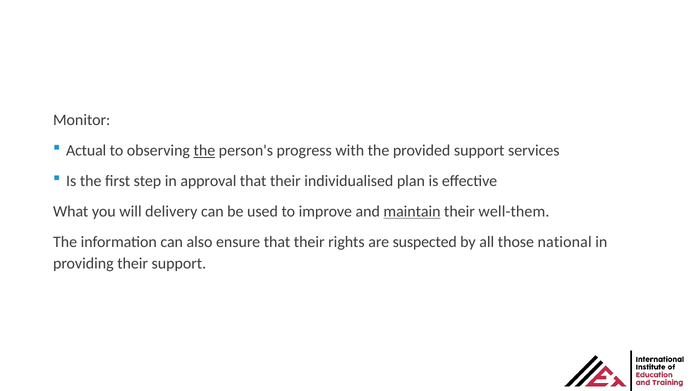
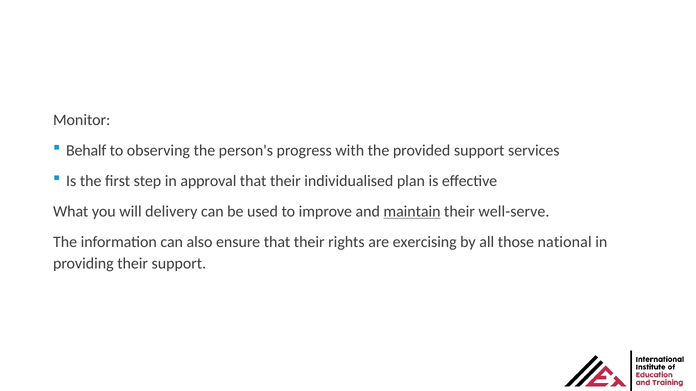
Actual: Actual -> Behalf
the at (204, 151) underline: present -> none
well-them: well-them -> well-serve
suspected: suspected -> exercising
